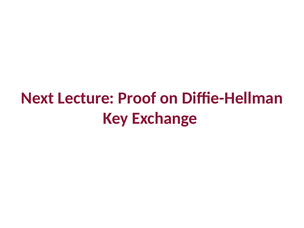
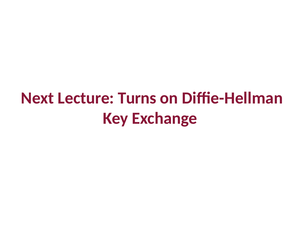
Proof: Proof -> Turns
